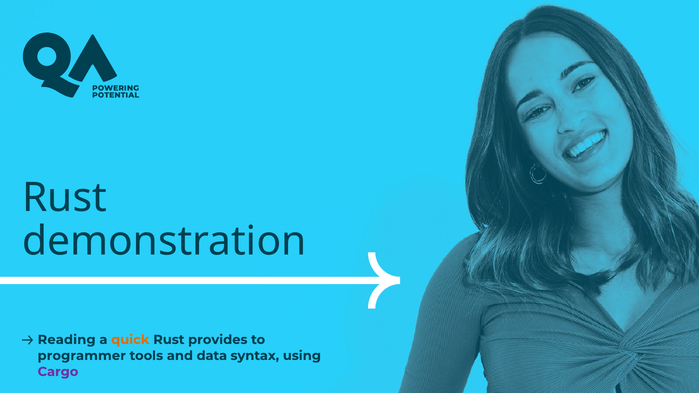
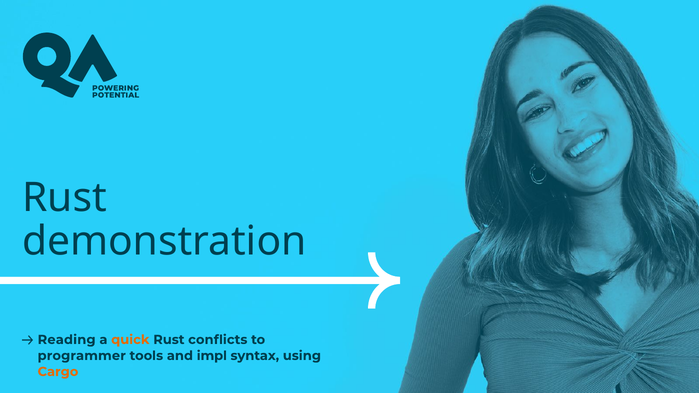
provides: provides -> conflicts
data: data -> impl
Cargo colour: purple -> orange
